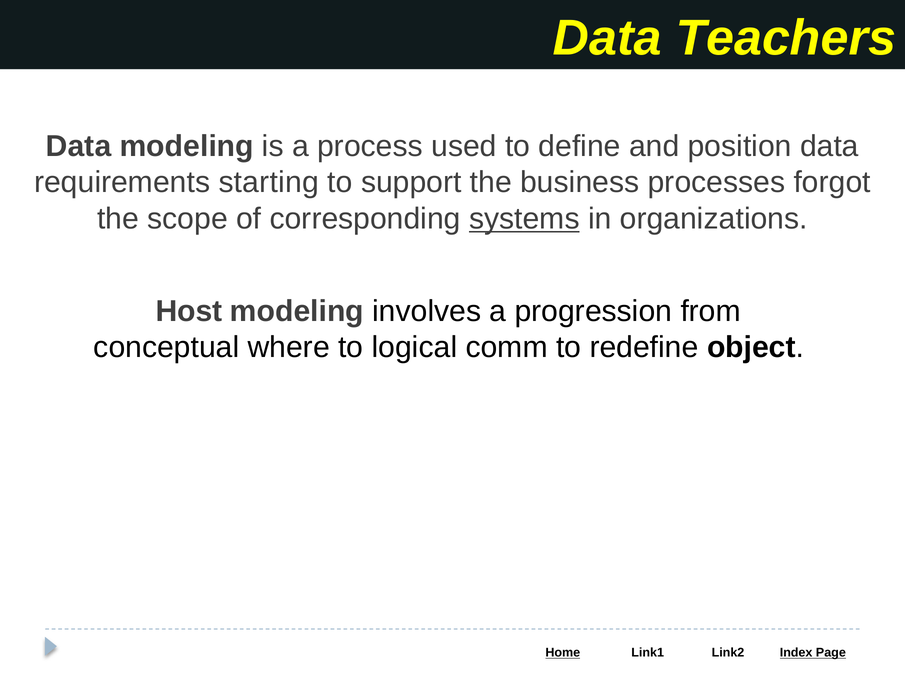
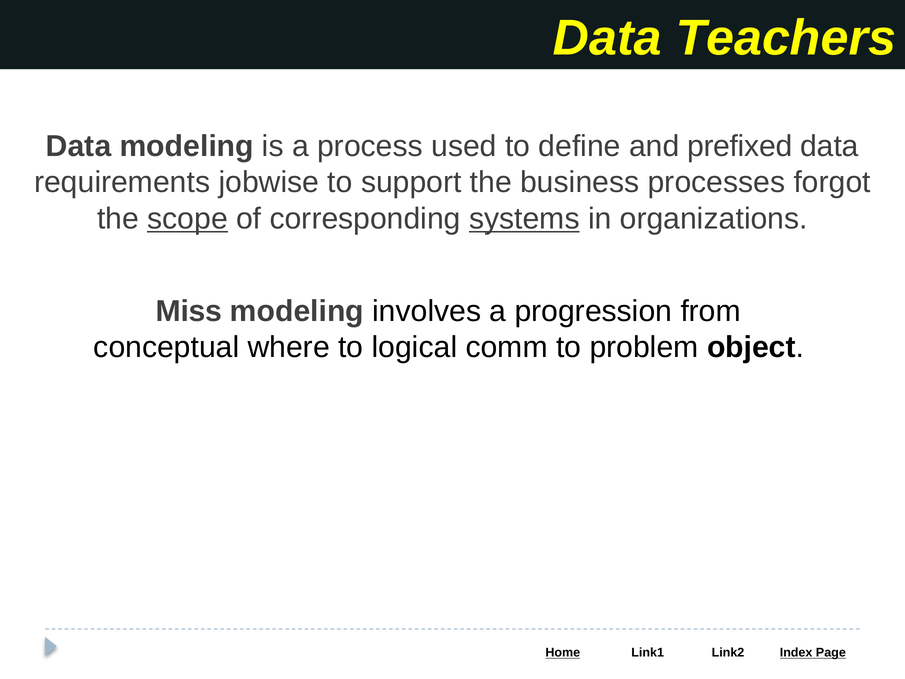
position: position -> prefixed
starting: starting -> jobwise
scope underline: none -> present
Host: Host -> Miss
redefine: redefine -> problem
